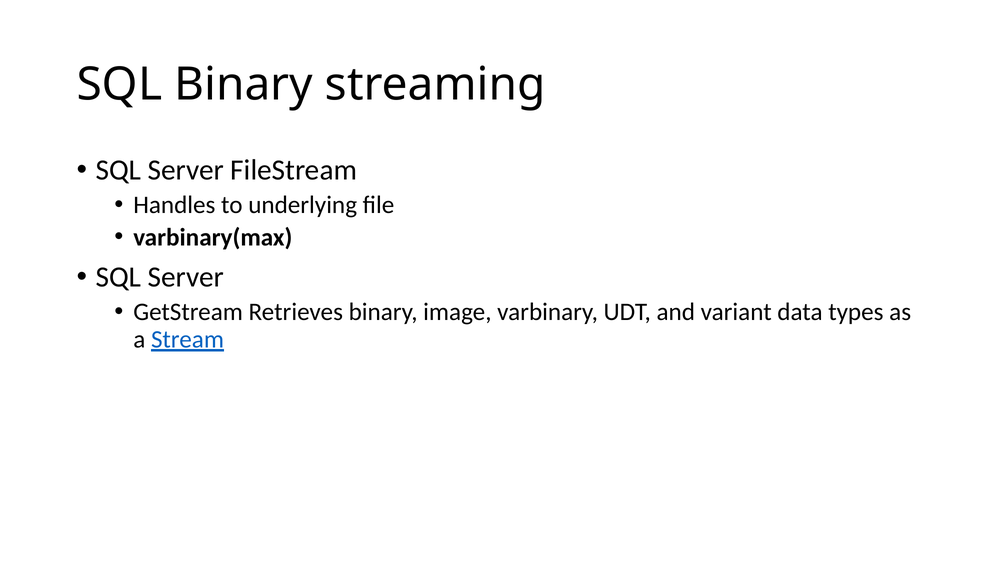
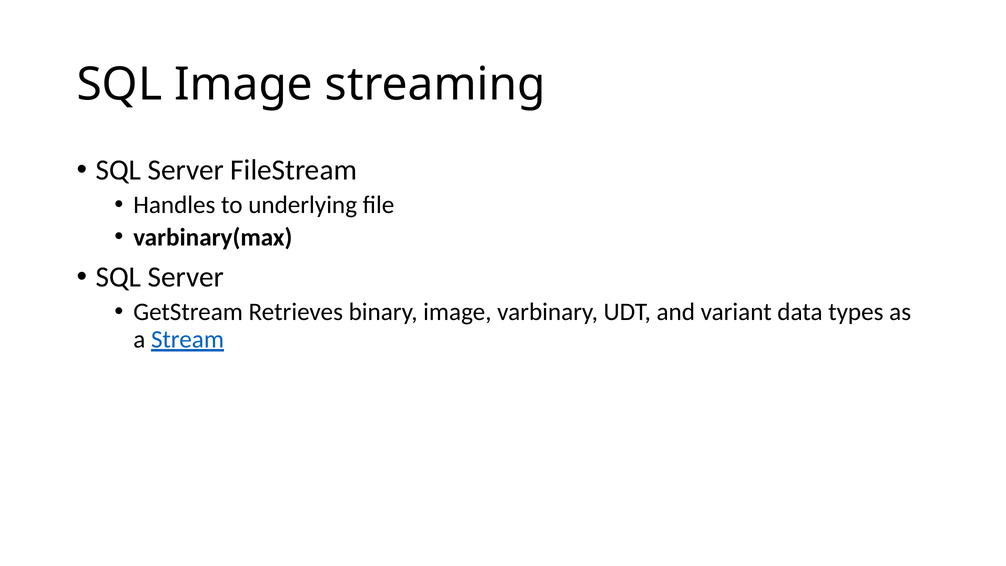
SQL Binary: Binary -> Image
